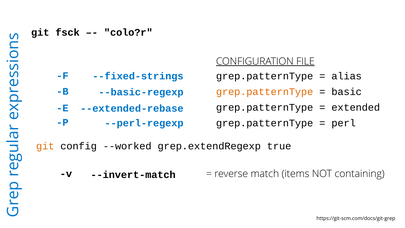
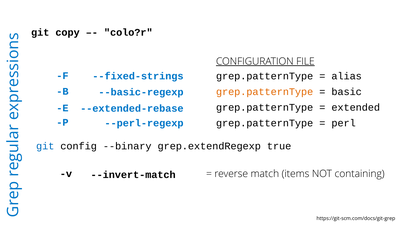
fsck: fsck -> copy
git at (45, 146) colour: orange -> blue
--worked: --worked -> --binary
